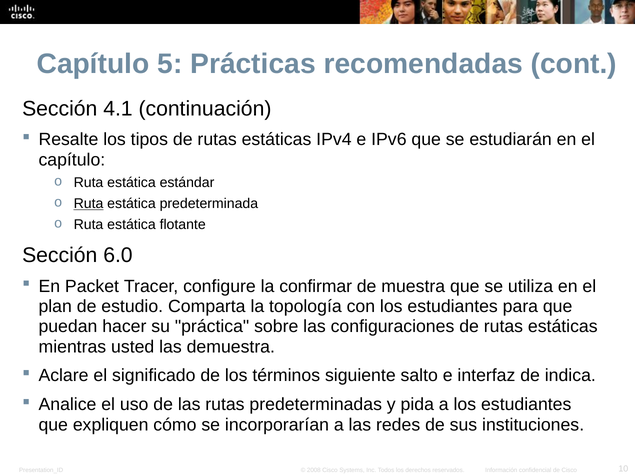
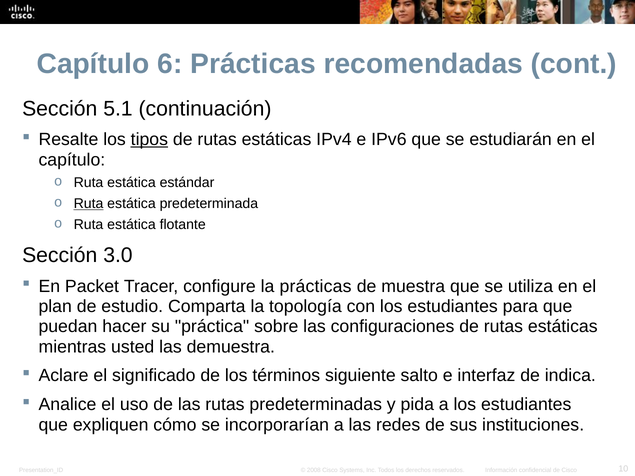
5: 5 -> 6
4.1: 4.1 -> 5.1
tipos underline: none -> present
6.0: 6.0 -> 3.0
la confirmar: confirmar -> prácticas
